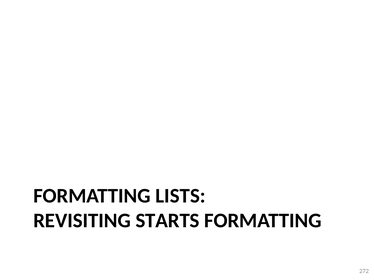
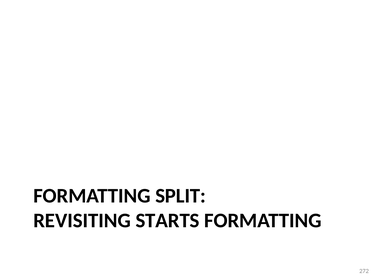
LISTS: LISTS -> SPLIT
